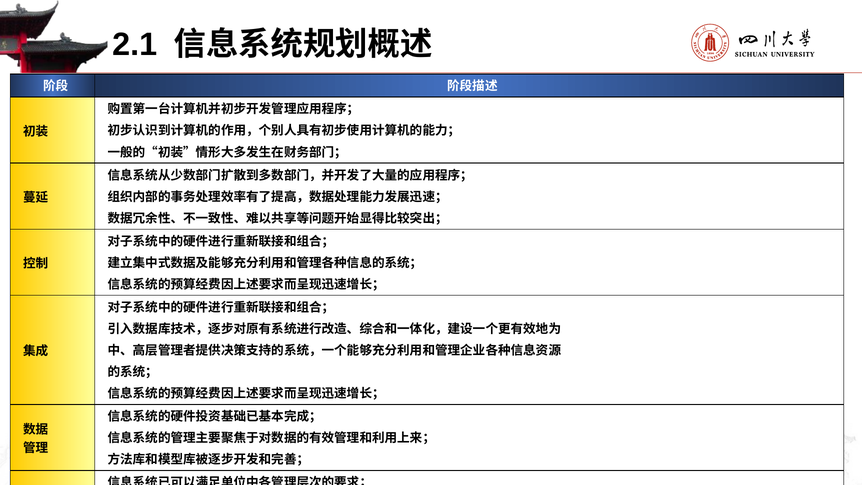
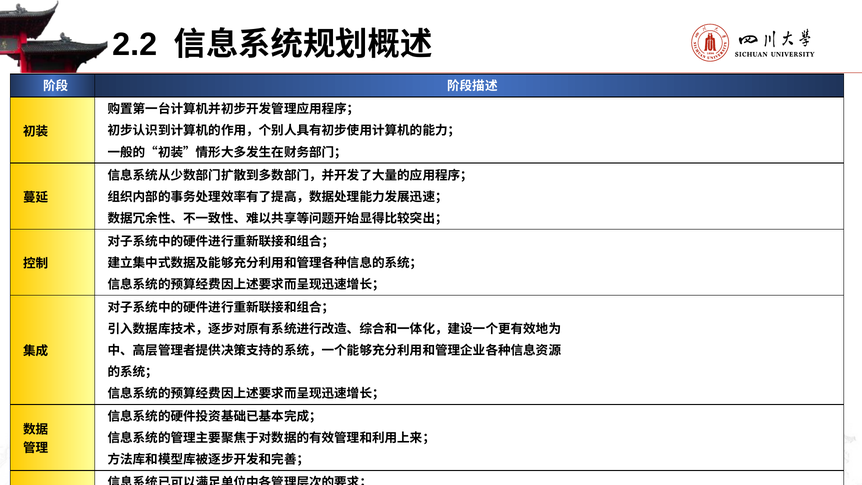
2.1: 2.1 -> 2.2
